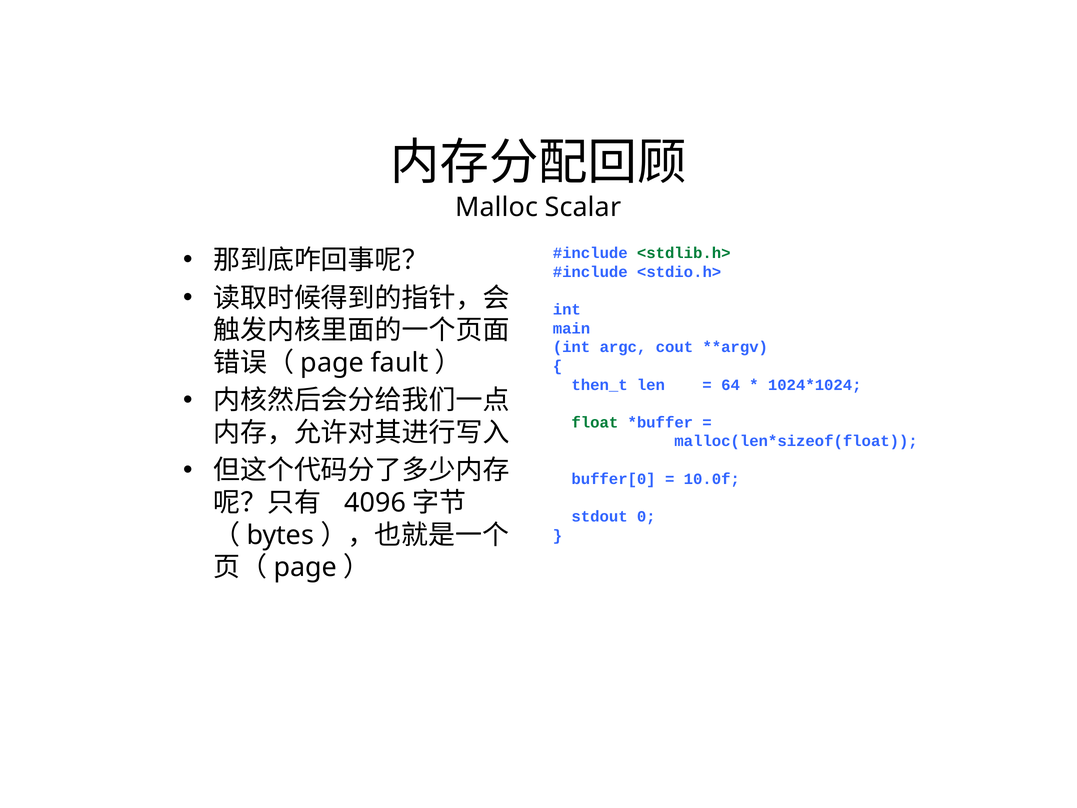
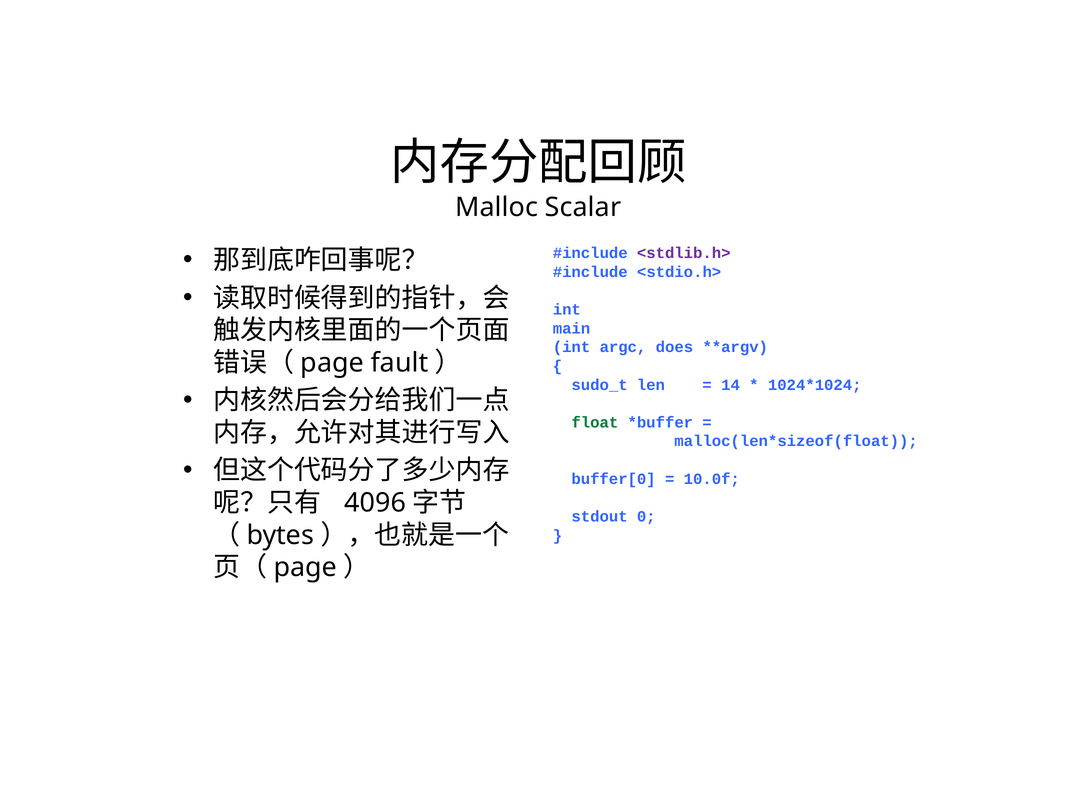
<stdlib.h> colour: green -> purple
cout: cout -> does
then_t: then_t -> sudo_t
64: 64 -> 14
